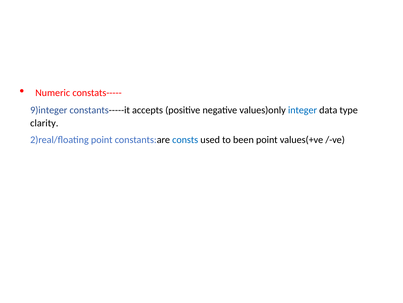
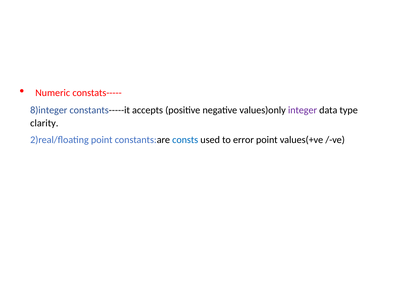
9)integer: 9)integer -> 8)integer
integer colour: blue -> purple
been: been -> error
